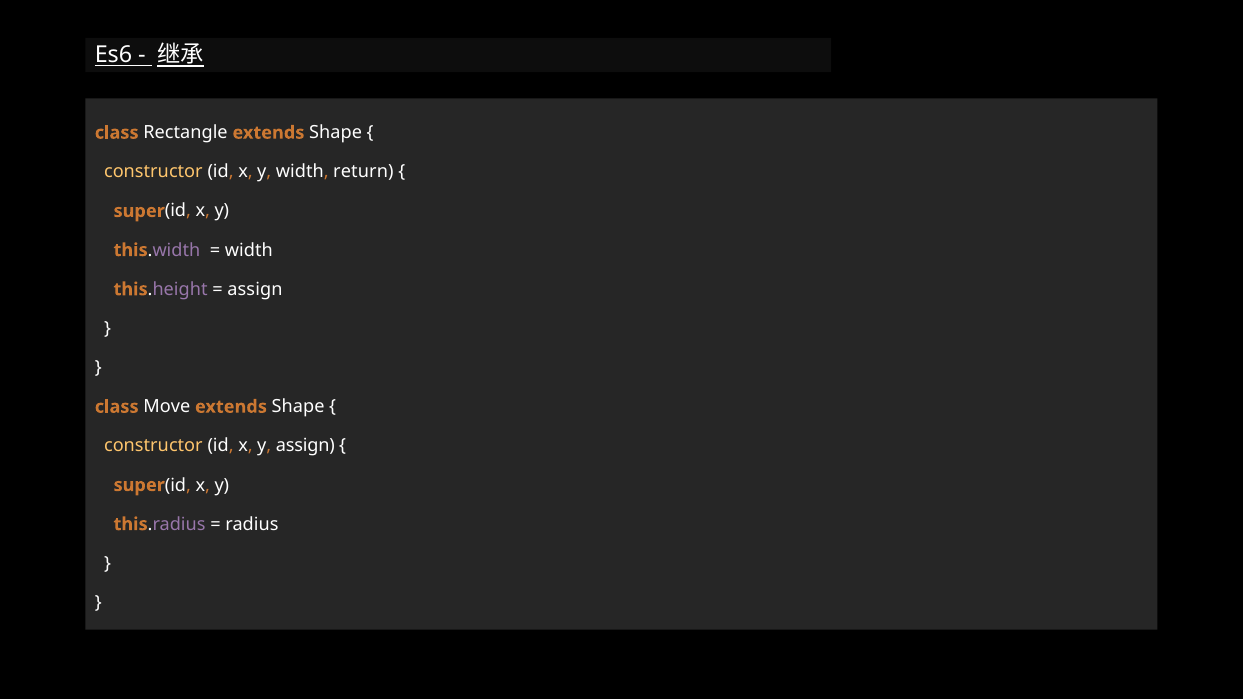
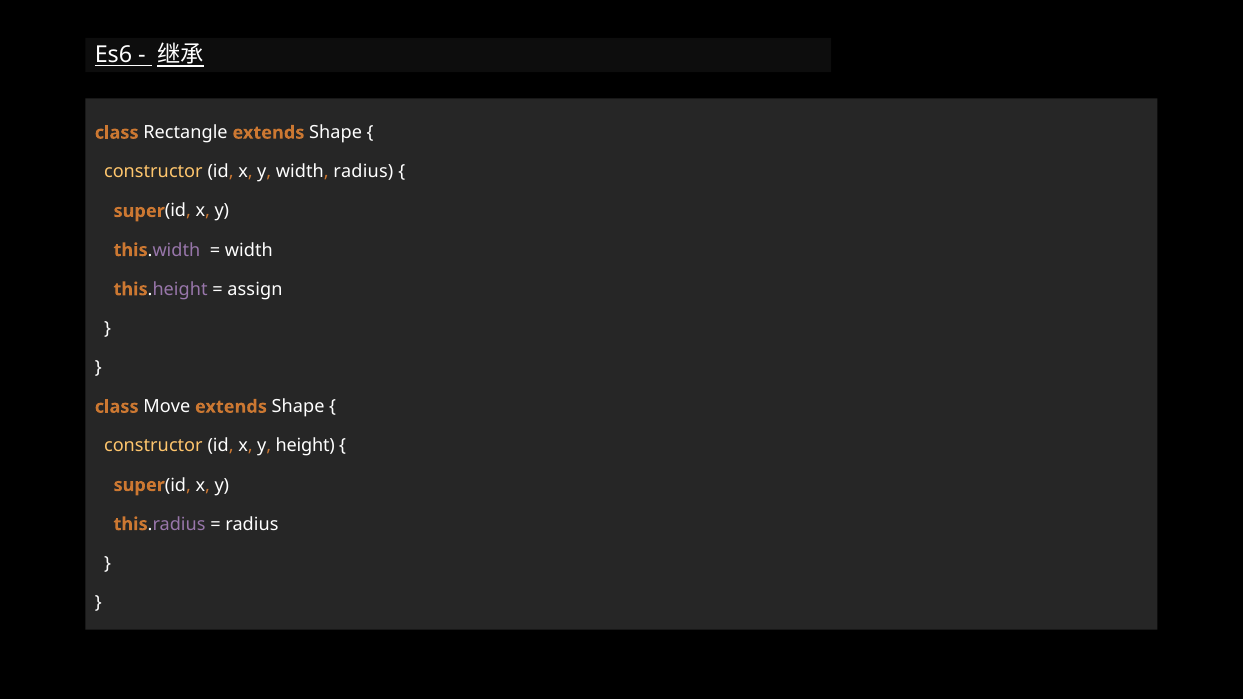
width return: return -> radius
y assign: assign -> height
